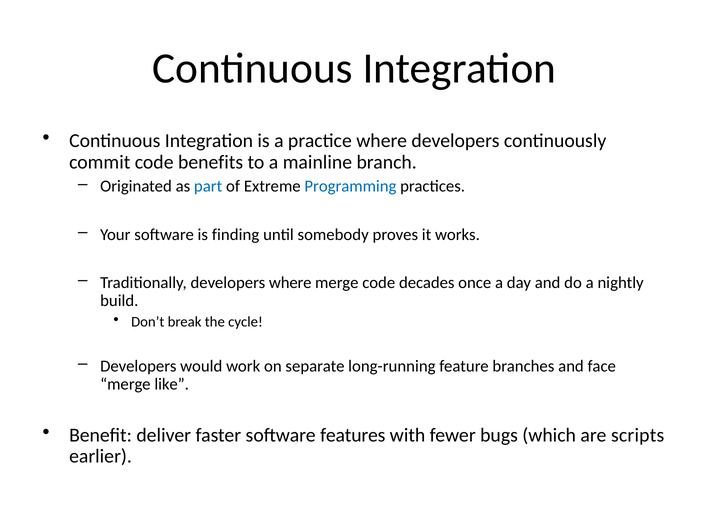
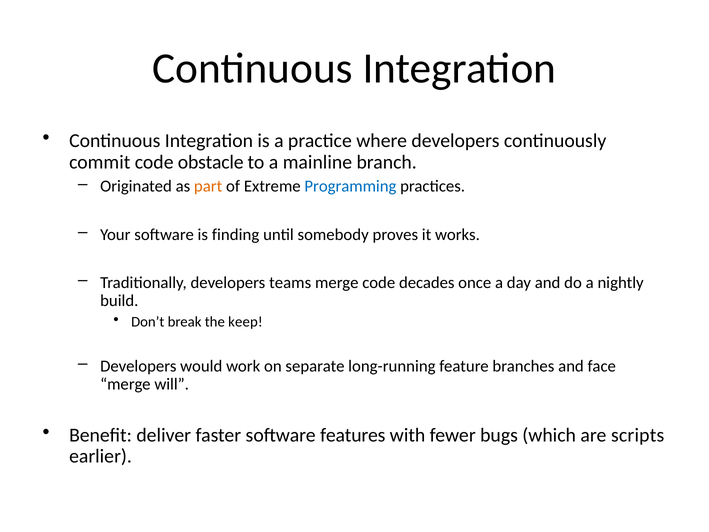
benefits: benefits -> obstacle
part colour: blue -> orange
developers where: where -> teams
cycle: cycle -> keep
like: like -> will
